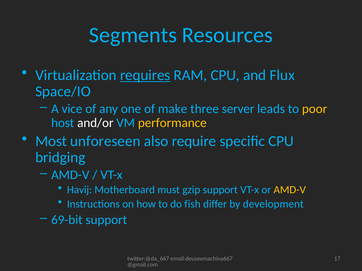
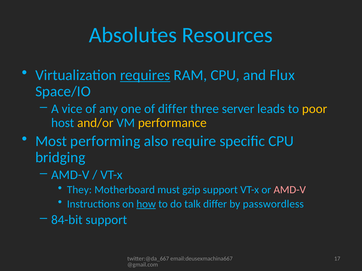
Segments: Segments -> Absolutes
of make: make -> differ
and/or colour: white -> yellow
unforeseen: unforeseen -> performing
Havij: Havij -> They
AMD-V at (290, 190) colour: yellow -> pink
how underline: none -> present
fish: fish -> talk
development: development -> passwordless
69-bit: 69-bit -> 84-bit
